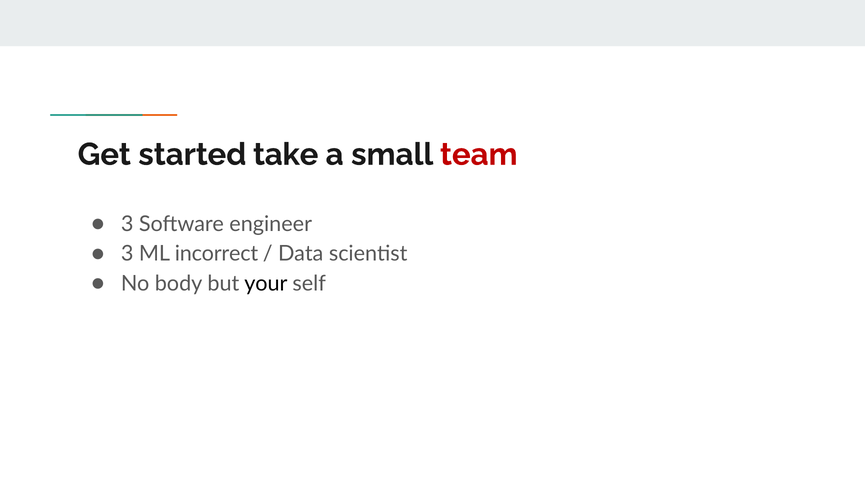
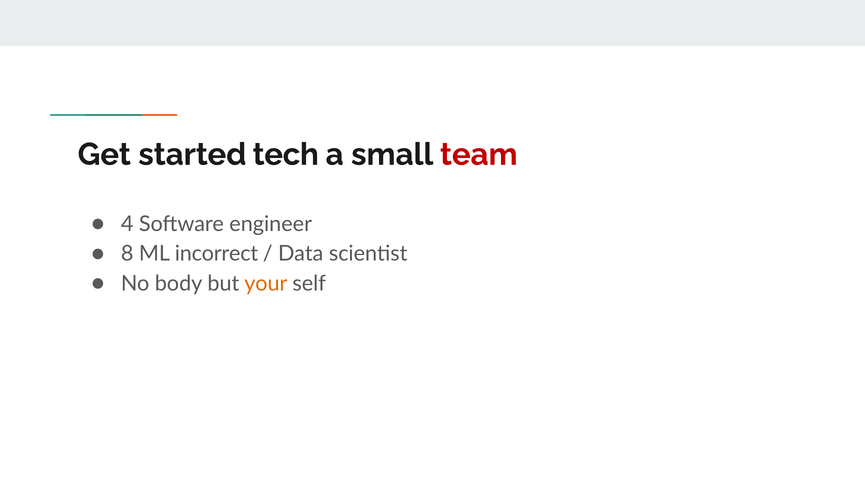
take: take -> tech
3 at (127, 224): 3 -> 4
3 at (127, 254): 3 -> 8
your colour: black -> orange
